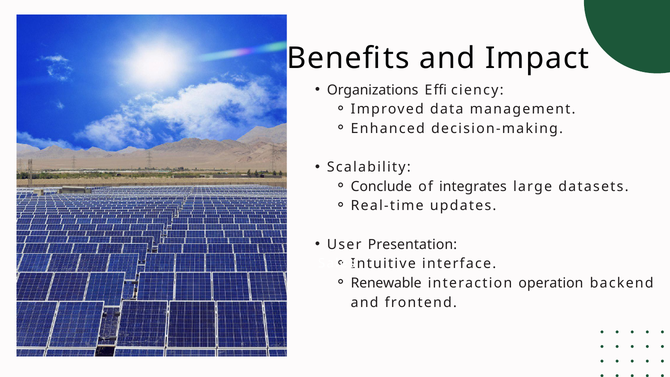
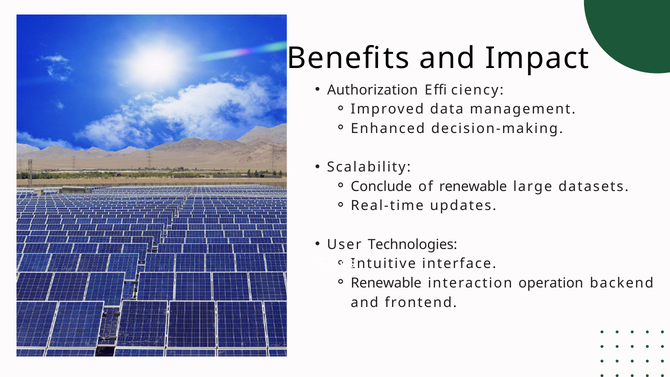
Organizations: Organizations -> Authorization
of integrates: integrates -> renewable
Presentation: Presentation -> Technologies
